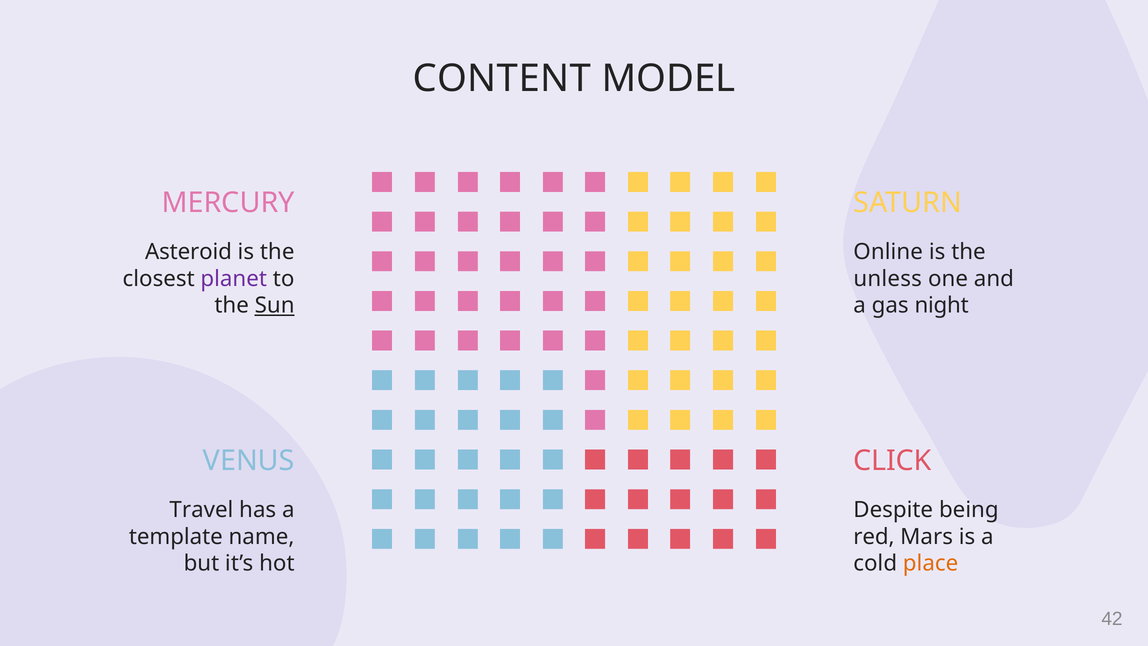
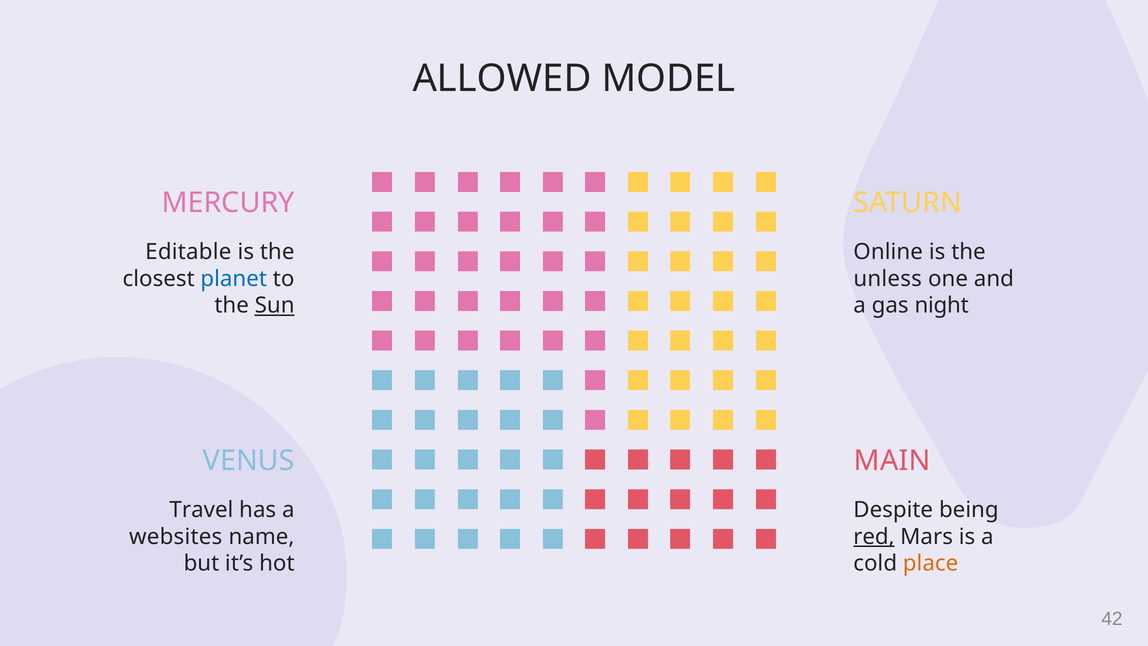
CONTENT: CONTENT -> ALLOWED
Asteroid: Asteroid -> Editable
planet colour: purple -> blue
CLICK: CLICK -> MAIN
template: template -> websites
red underline: none -> present
